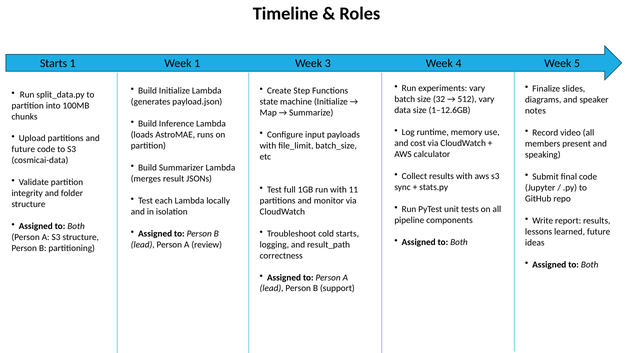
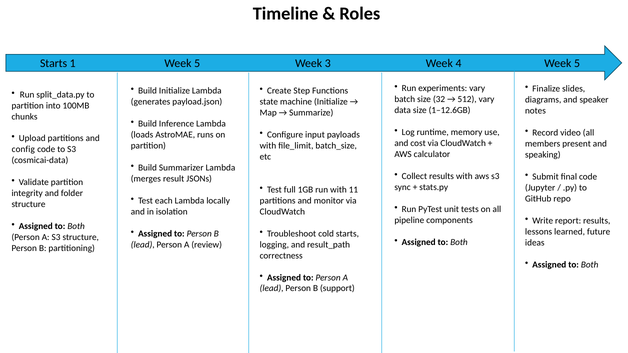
1 Week 1: 1 -> 5
future at (23, 150): future -> config
